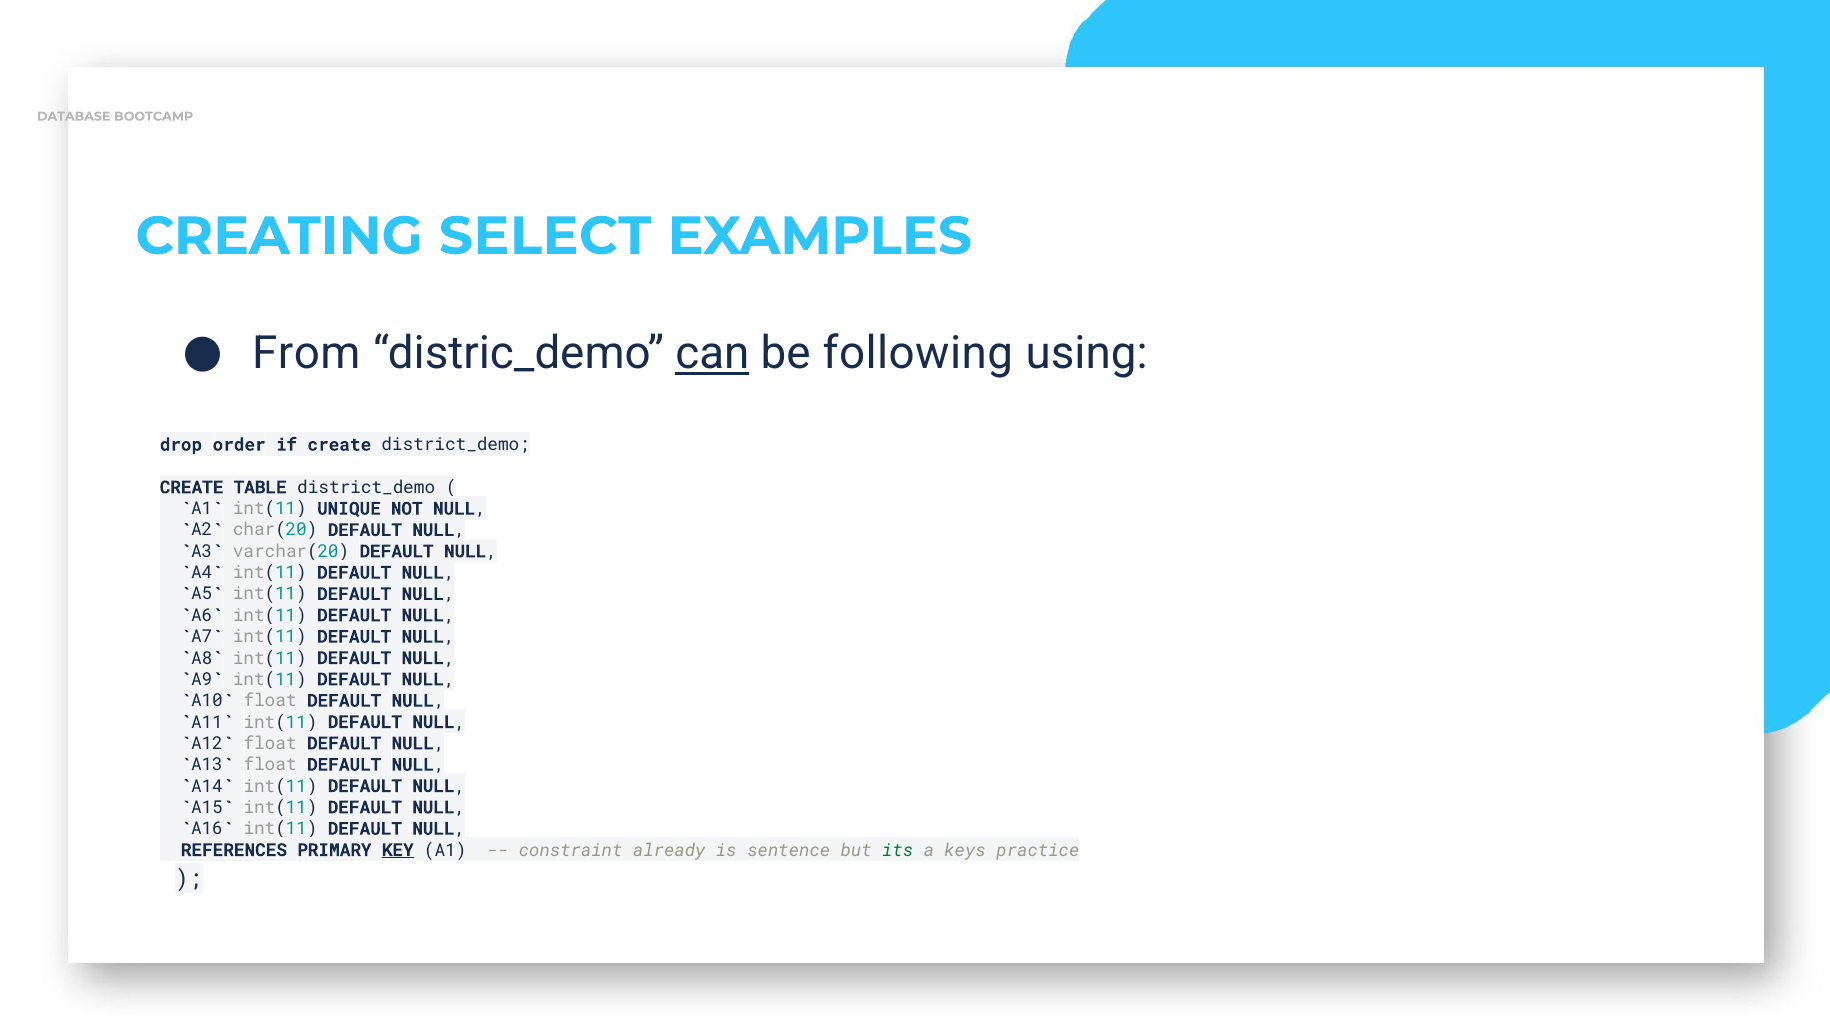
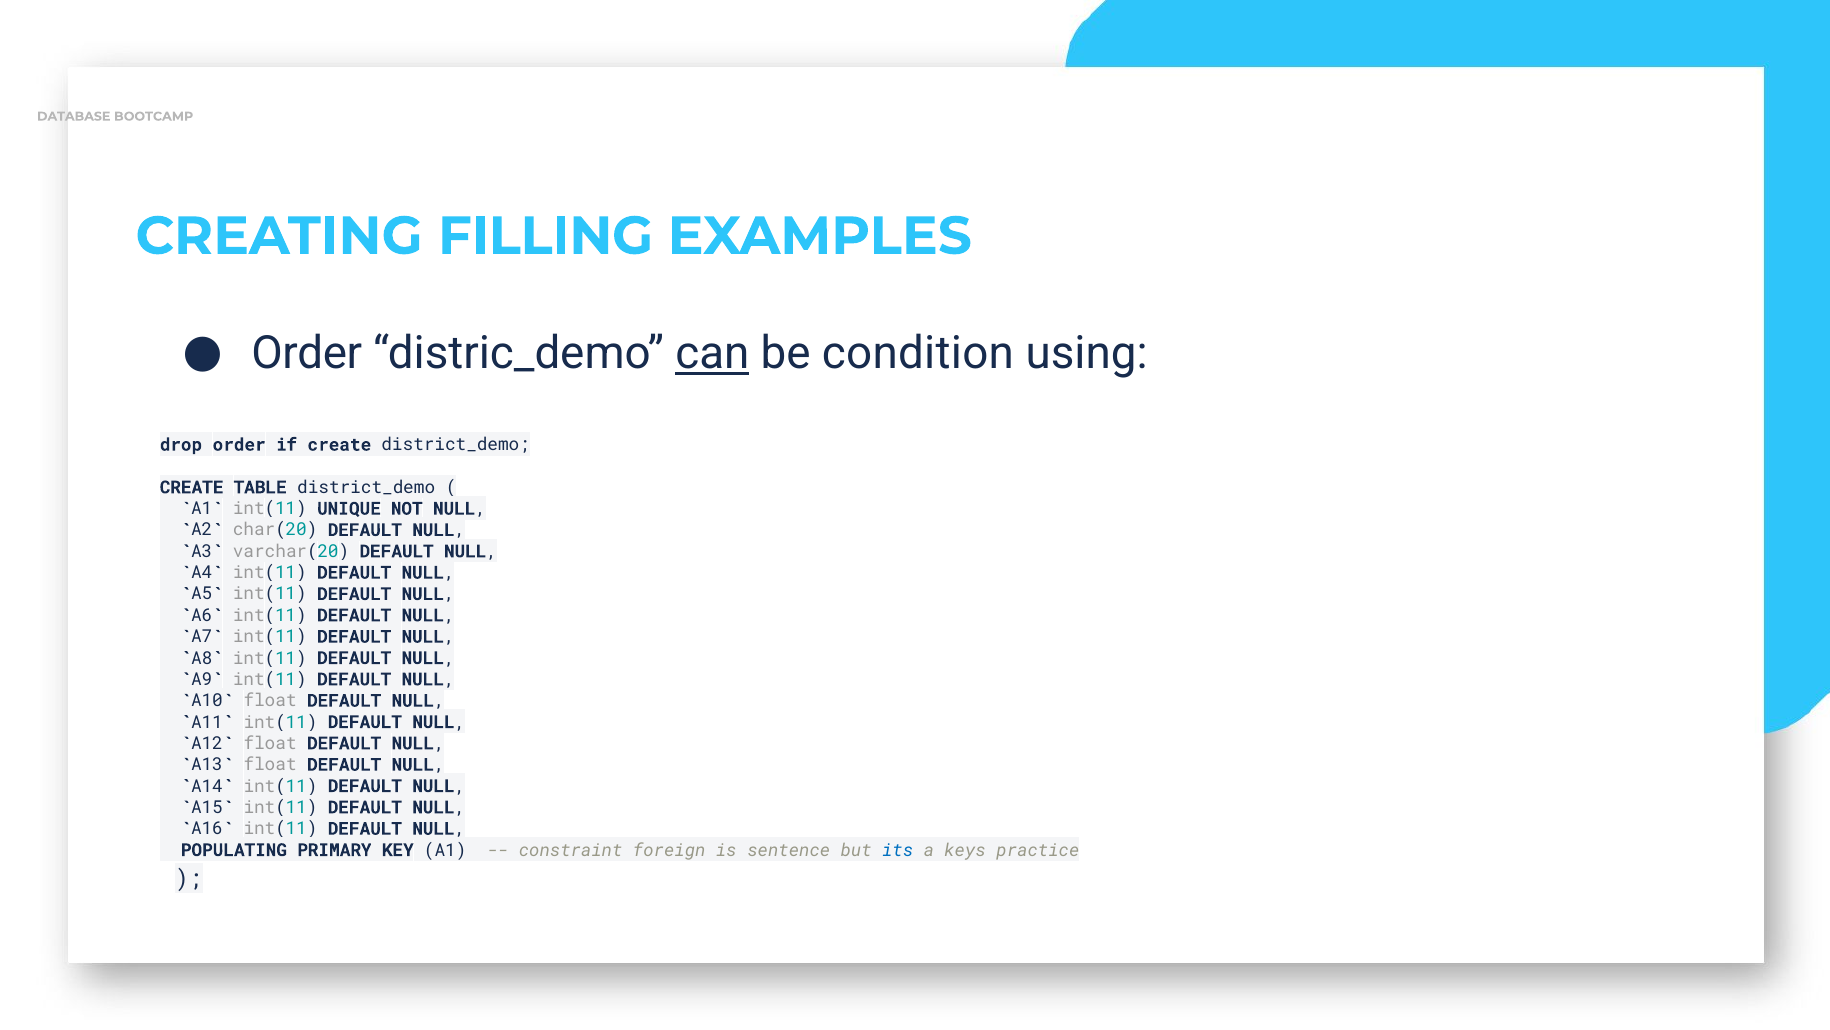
SELECT: SELECT -> FILLING
From at (306, 353): From -> Order
following: following -> condition
REFERENCES: REFERENCES -> POPULATING
KEY underline: present -> none
already: already -> foreign
its colour: green -> blue
